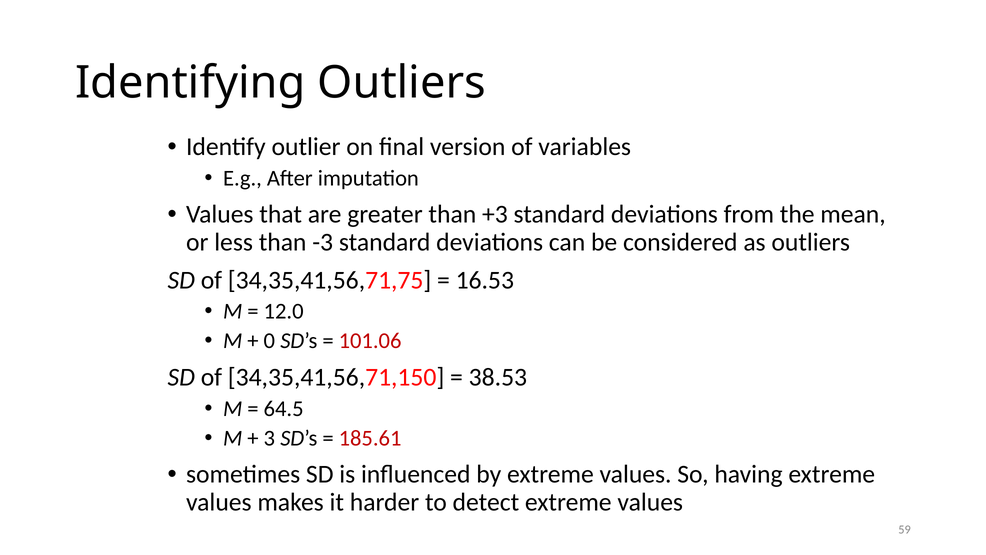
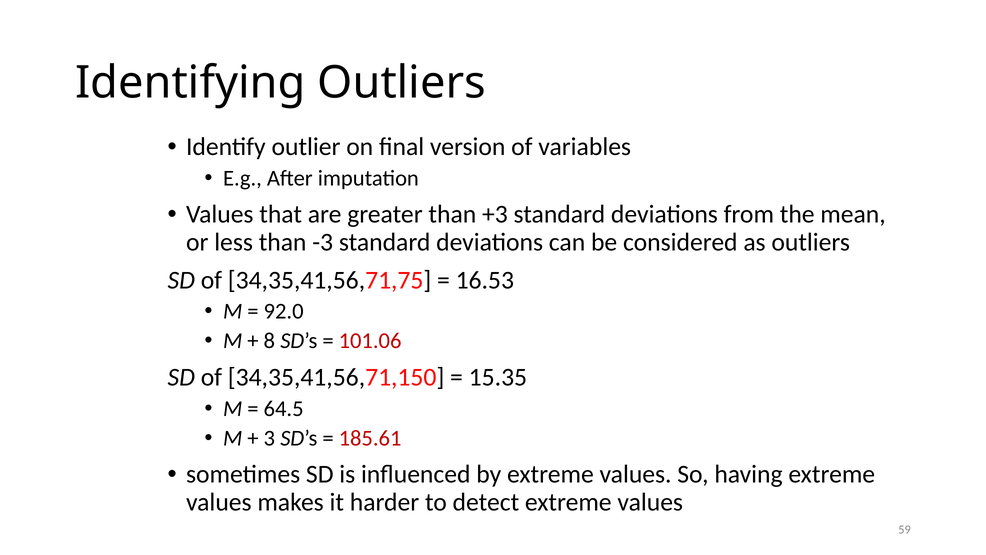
12.0: 12.0 -> 92.0
0: 0 -> 8
38.53: 38.53 -> 15.35
